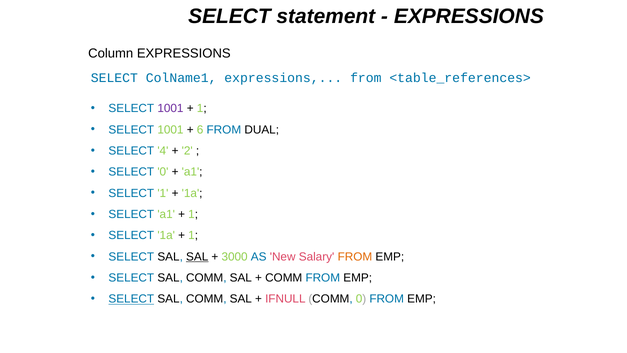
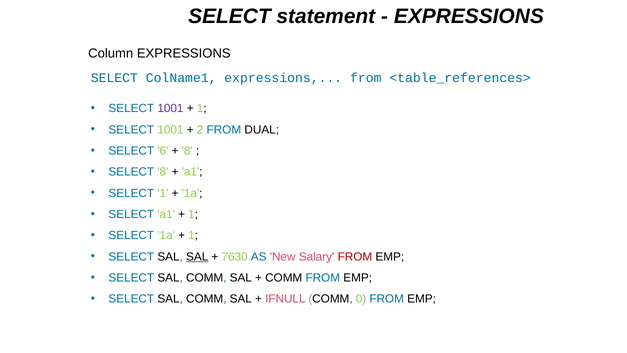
6: 6 -> 2
4: 4 -> 6
2 at (187, 151): 2 -> 8
SELECT 0: 0 -> 8
3000: 3000 -> 7630
FROM at (355, 257) colour: orange -> red
SELECT at (131, 299) underline: present -> none
